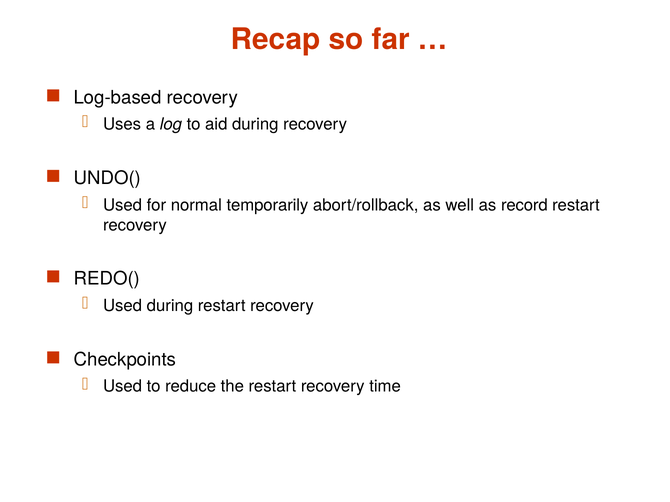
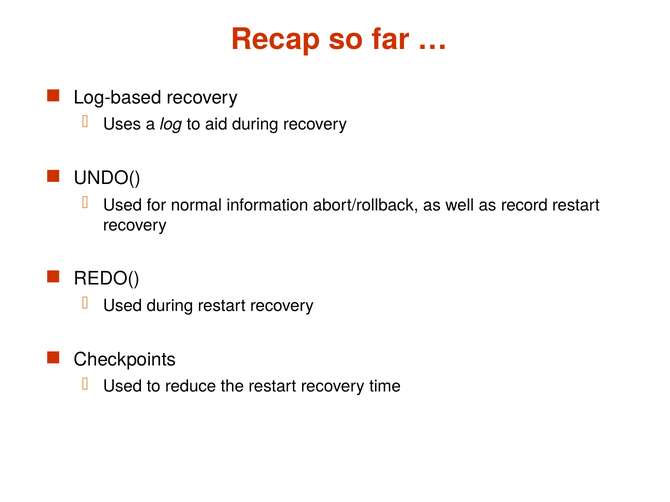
temporarily: temporarily -> information
